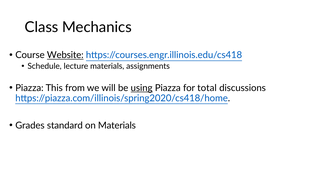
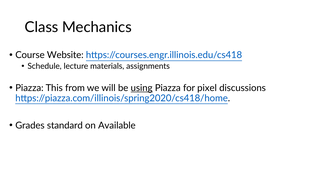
Website underline: present -> none
total: total -> pixel
on Materials: Materials -> Available
